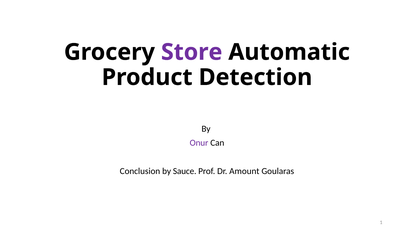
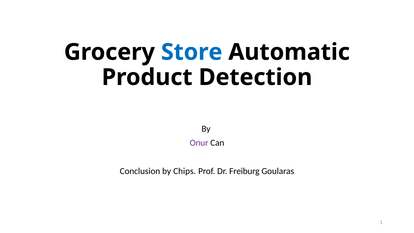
Store colour: purple -> blue
Sauce: Sauce -> Chips
Amount: Amount -> Freiburg
